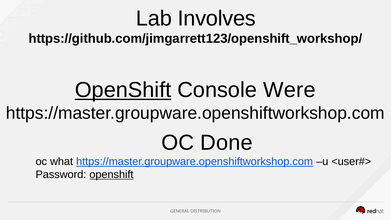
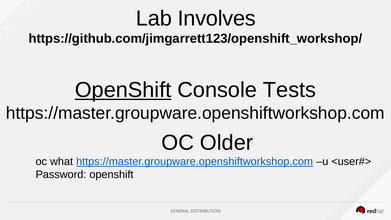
Were: Were -> Tests
Done: Done -> Older
openshift at (111, 175) underline: present -> none
